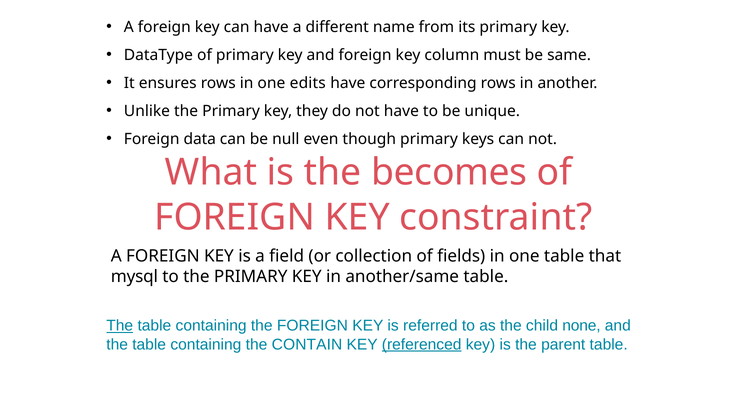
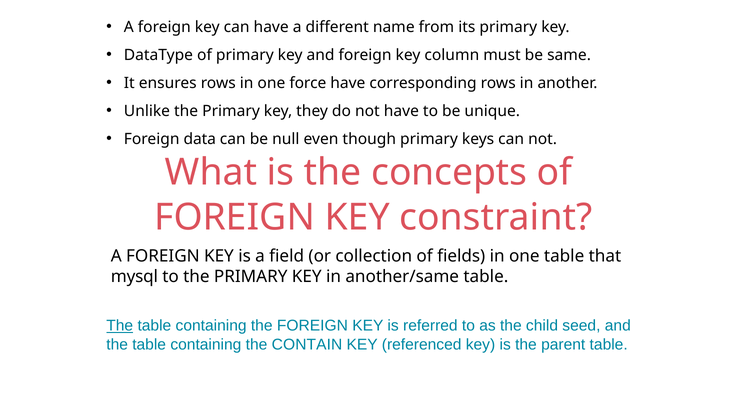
edits: edits -> force
becomes: becomes -> concepts
none: none -> seed
referenced underline: present -> none
